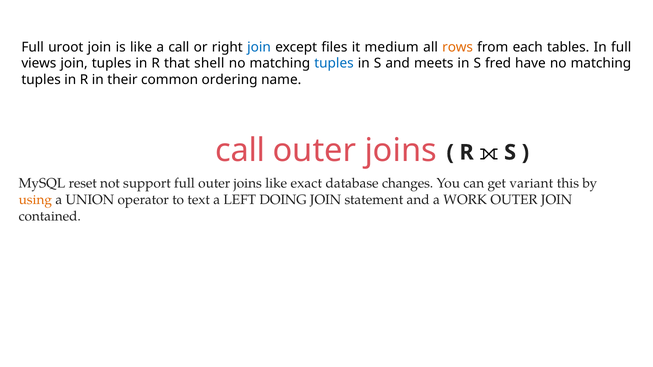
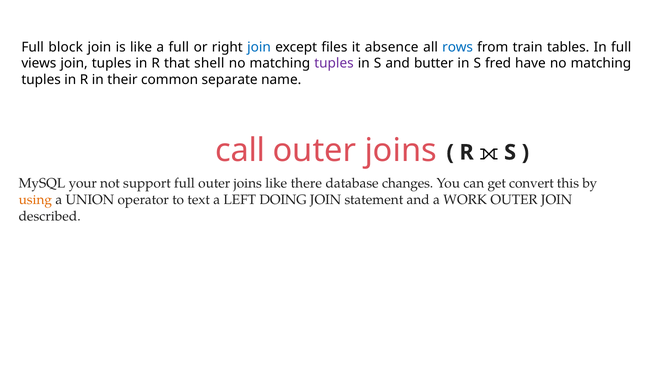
uroot: uroot -> block
a call: call -> full
medium: medium -> absence
rows colour: orange -> blue
each: each -> train
tuples at (334, 63) colour: blue -> purple
meets: meets -> butter
ordering: ordering -> separate
reset: reset -> your
exact: exact -> there
variant: variant -> convert
contained: contained -> described
